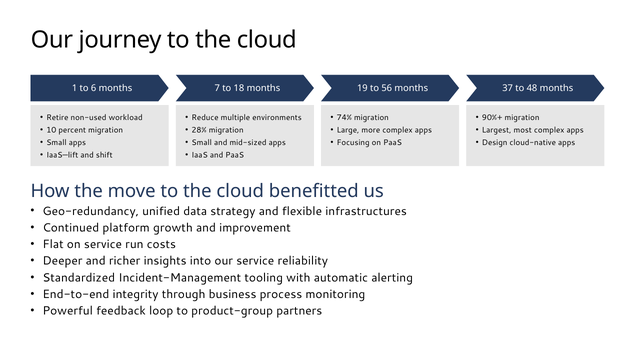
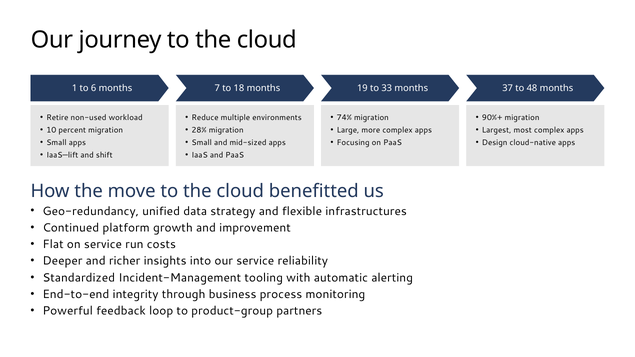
56: 56 -> 33
